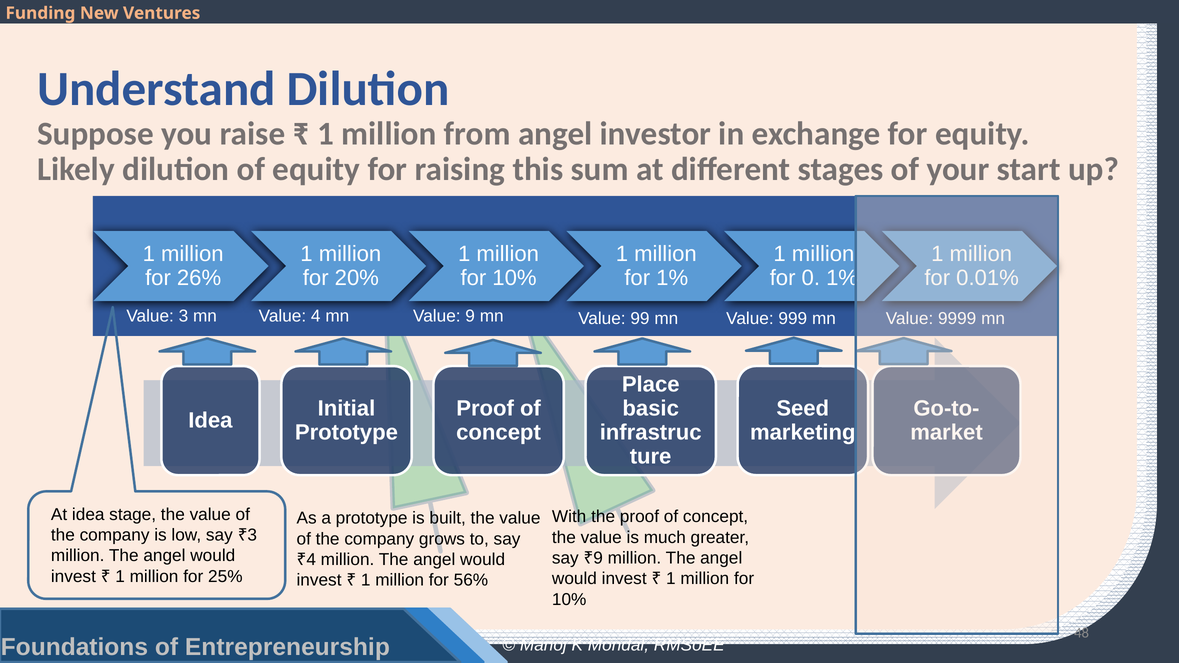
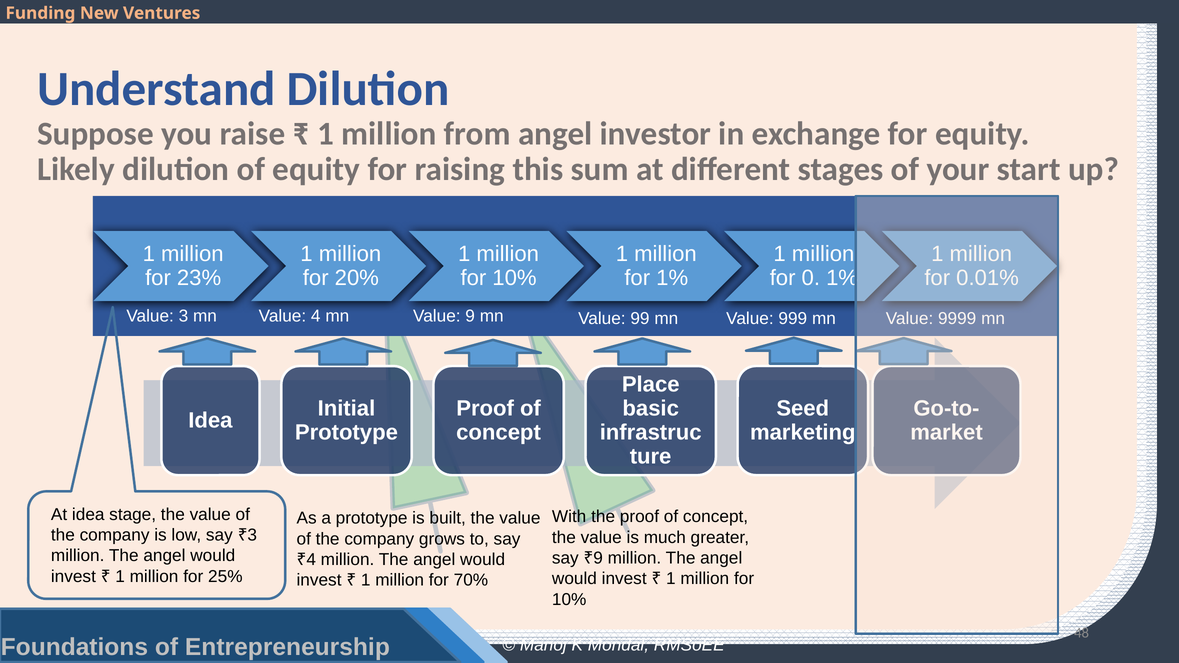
26%: 26% -> 23%
56%: 56% -> 70%
